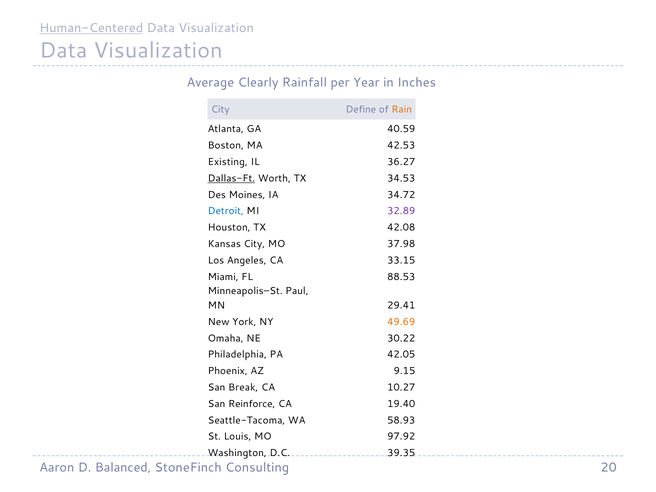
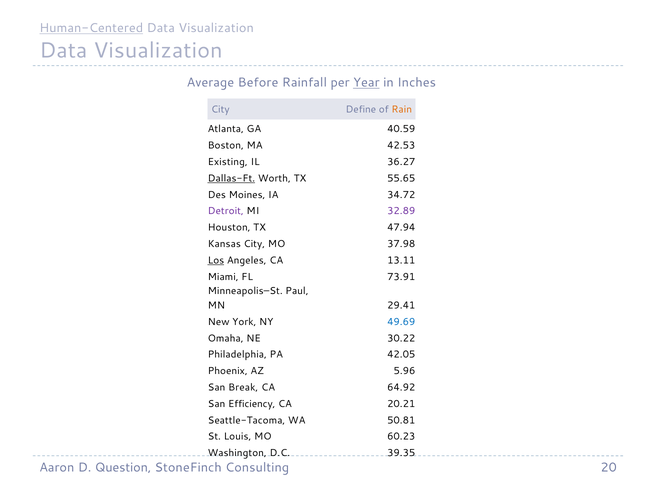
Clearly: Clearly -> Before
Year underline: none -> present
34.53: 34.53 -> 55.65
Detroit colour: blue -> purple
42.08: 42.08 -> 47.94
Los underline: none -> present
33.15: 33.15 -> 13.11
88.53: 88.53 -> 73.91
49.69 colour: orange -> blue
9.15: 9.15 -> 5.96
10.27: 10.27 -> 64.92
Reinforce: Reinforce -> Efficiency
19.40: 19.40 -> 20.21
58.93: 58.93 -> 50.81
97.92: 97.92 -> 60.23
Balanced: Balanced -> Question
